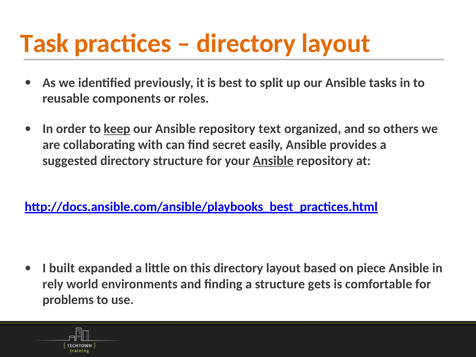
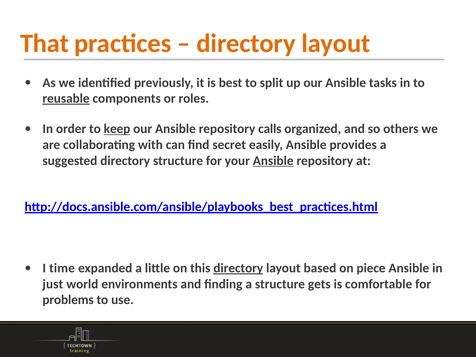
Task: Task -> That
reusable underline: none -> present
text: text -> calls
built: built -> time
directory at (238, 268) underline: none -> present
rely: rely -> just
